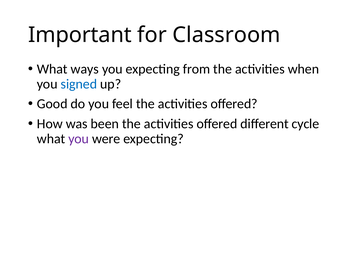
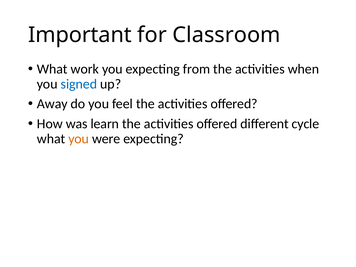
ways: ways -> work
Good: Good -> Away
been: been -> learn
you at (79, 139) colour: purple -> orange
